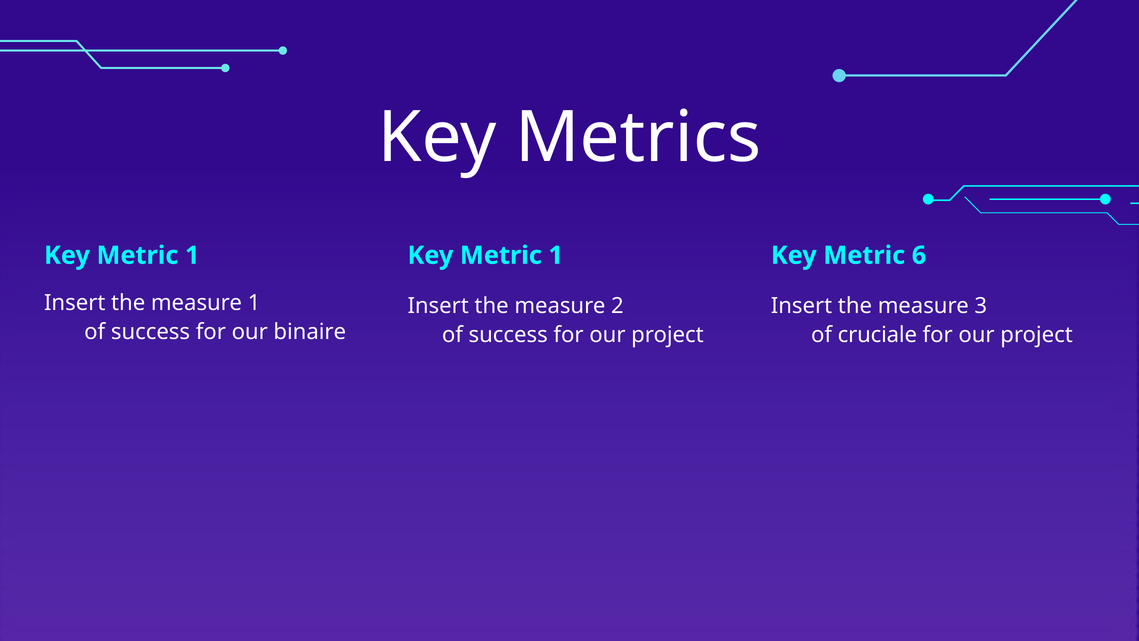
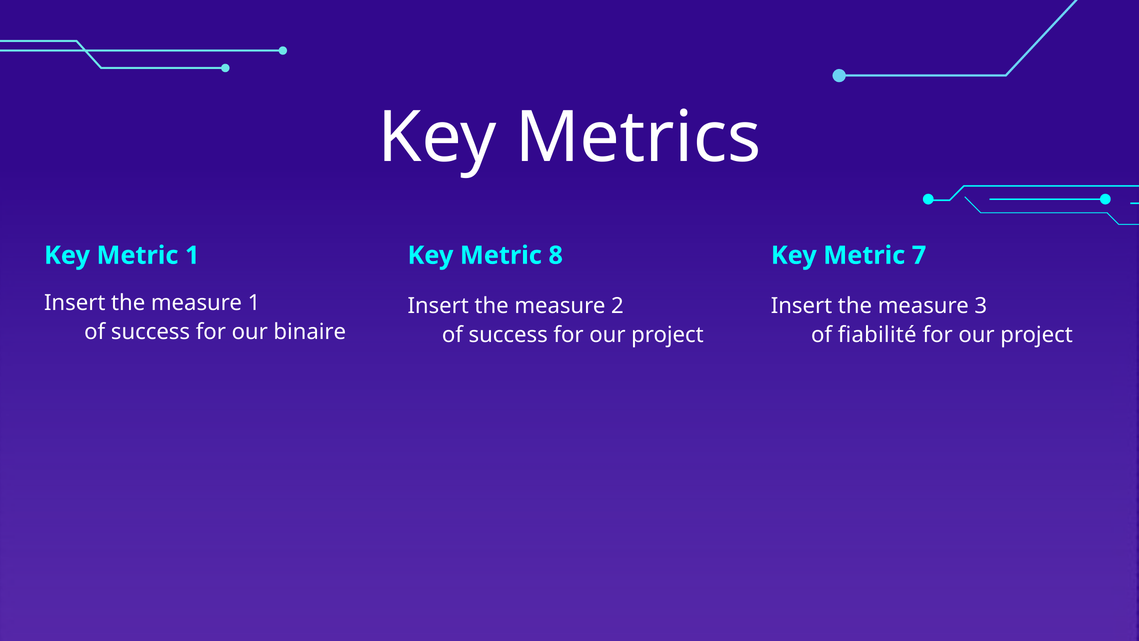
1 at (556, 255): 1 -> 8
6: 6 -> 7
cruciale: cruciale -> fiabilité
